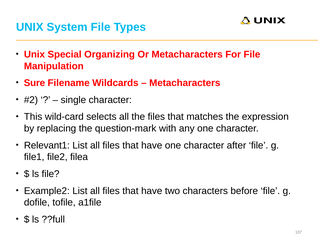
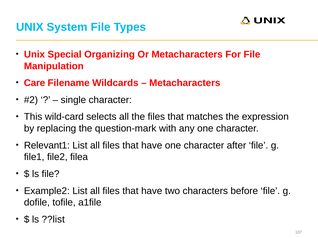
Sure: Sure -> Care
??full: ??full -> ??list
